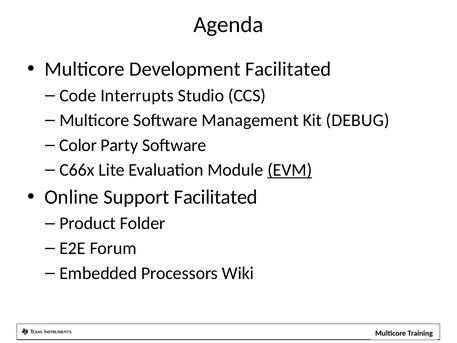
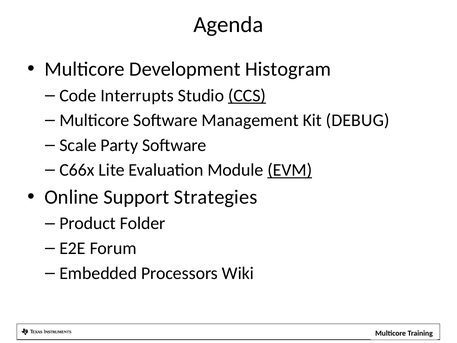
Development Facilitated: Facilitated -> Histogram
CCS underline: none -> present
Color: Color -> Scale
Support Facilitated: Facilitated -> Strategies
